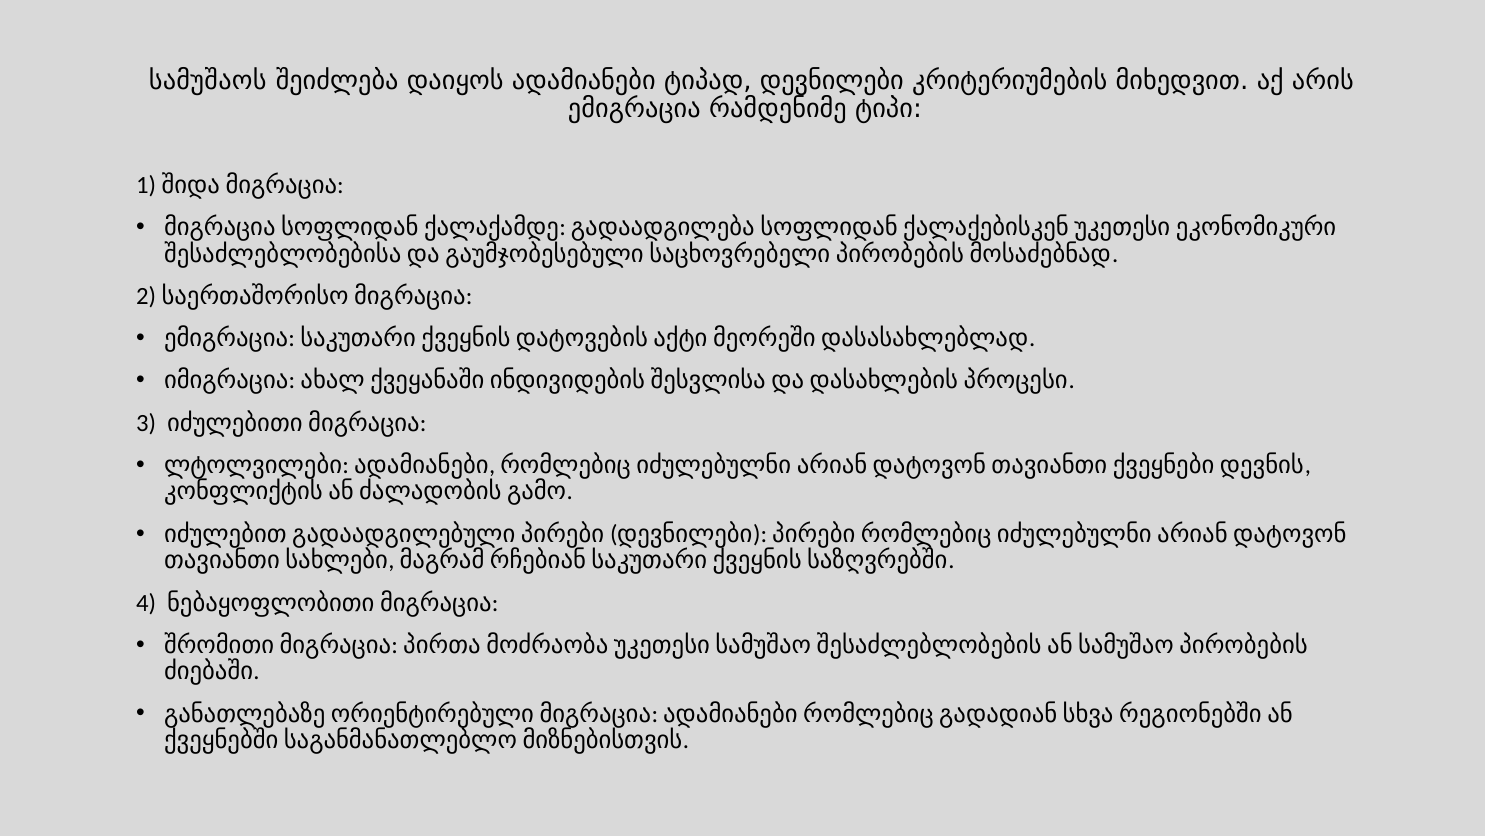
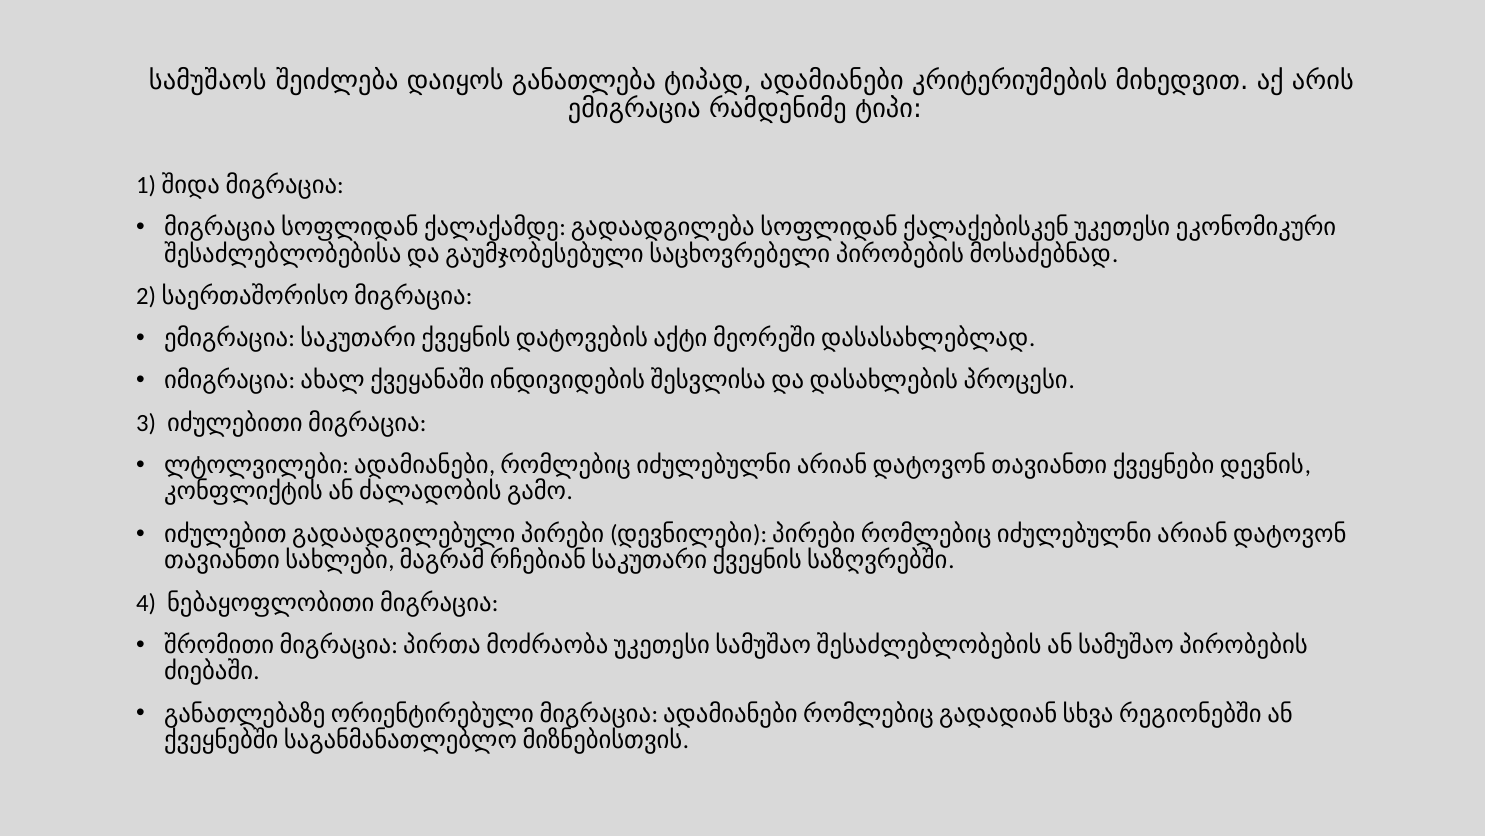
დაიყოს ადამიანები: ადამიანები -> განათლება
ტიპად დევნილები: დევნილები -> ადამიანები
